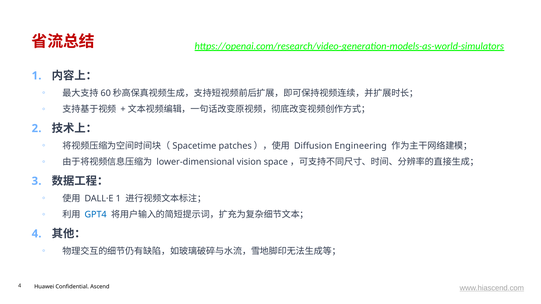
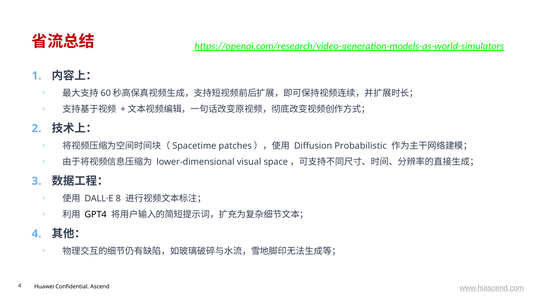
Engineering: Engineering -> Probabilistic
vision: vision -> visual
DALL·E 1: 1 -> 8
GPT4 colour: blue -> black
